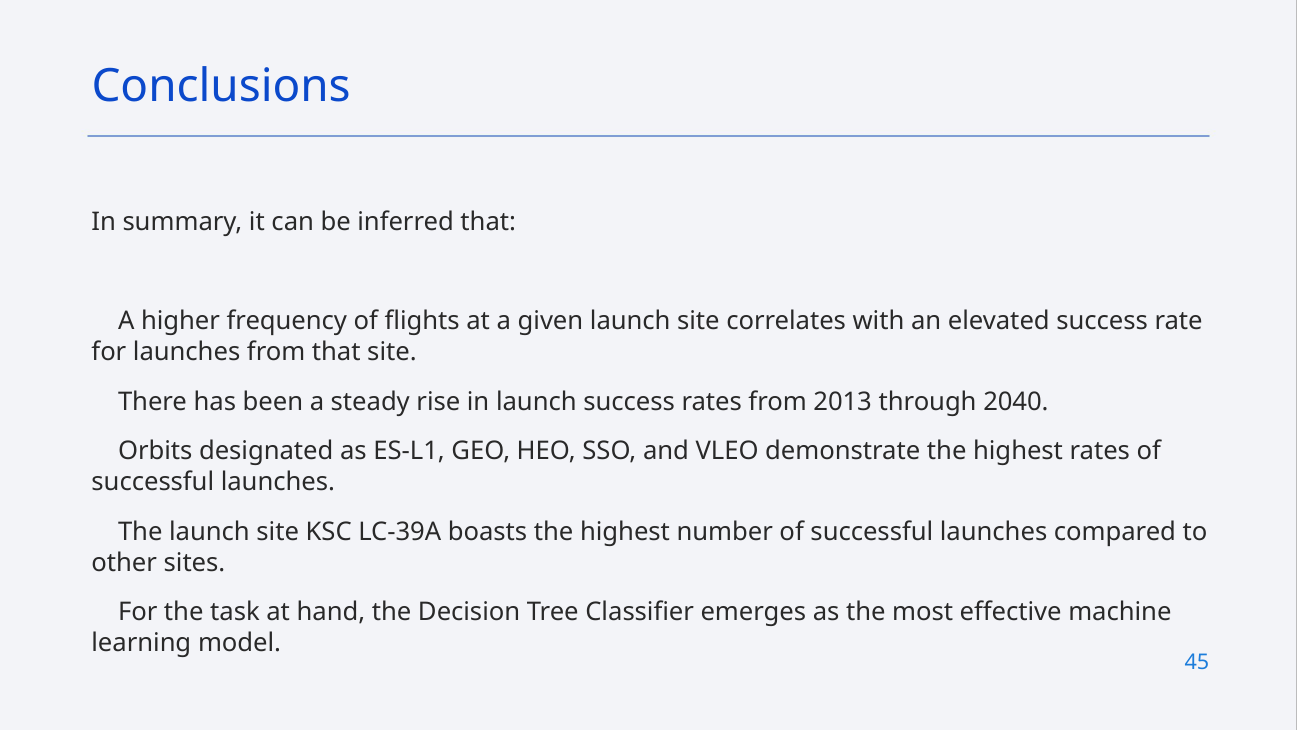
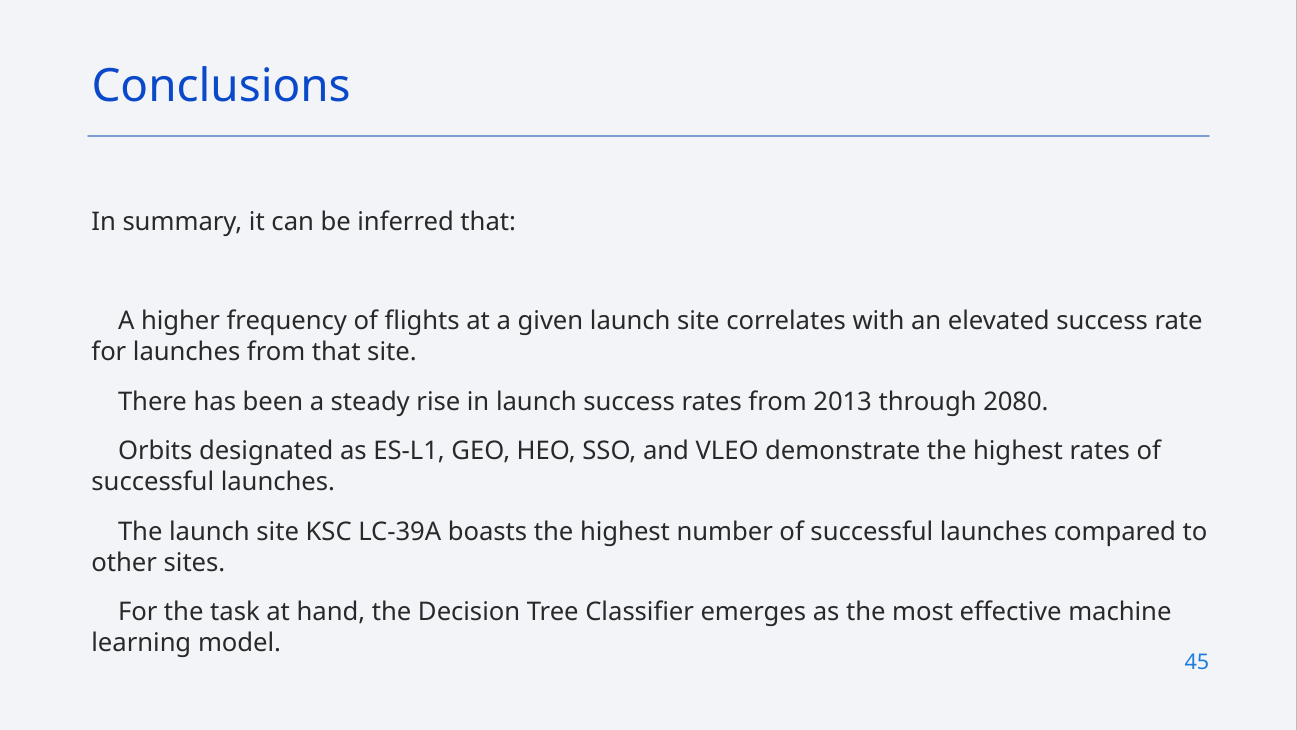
2040: 2040 -> 2080
